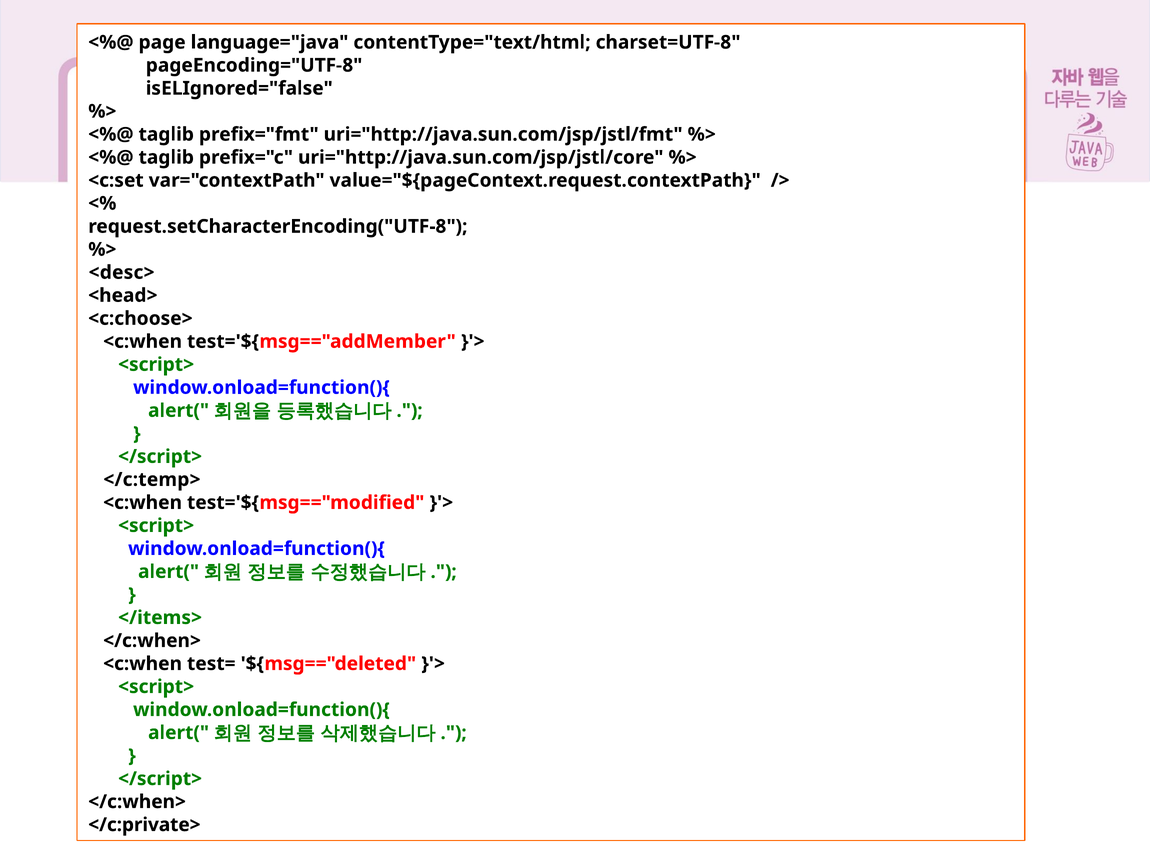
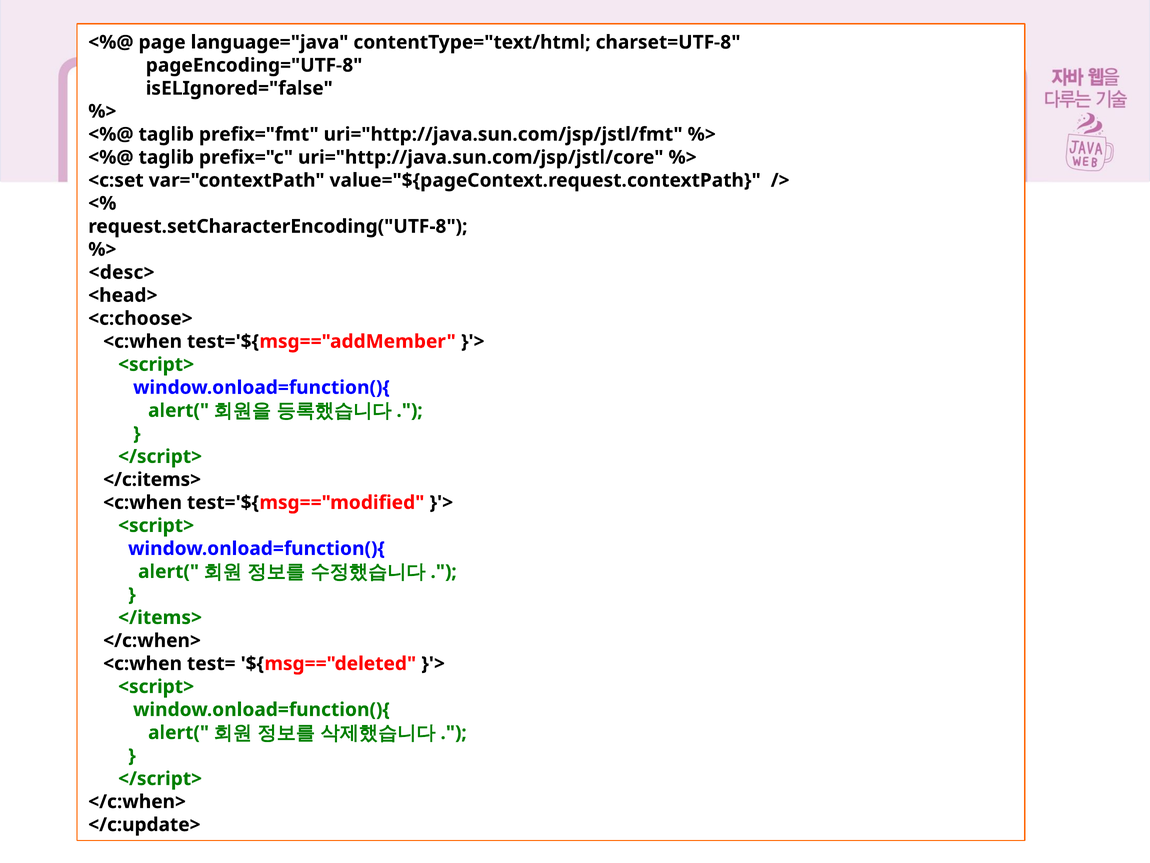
</c:temp>: </c:temp> -> </c:items>
</c:private>: </c:private> -> </c:update>
